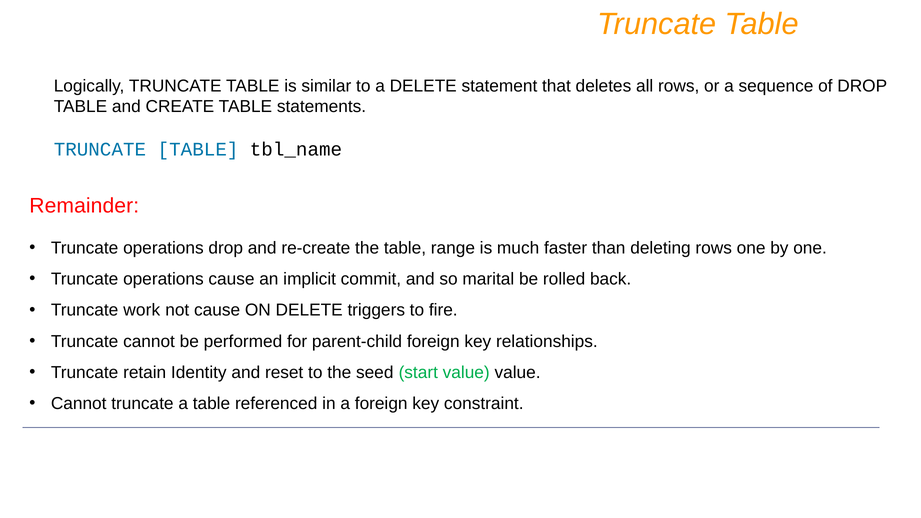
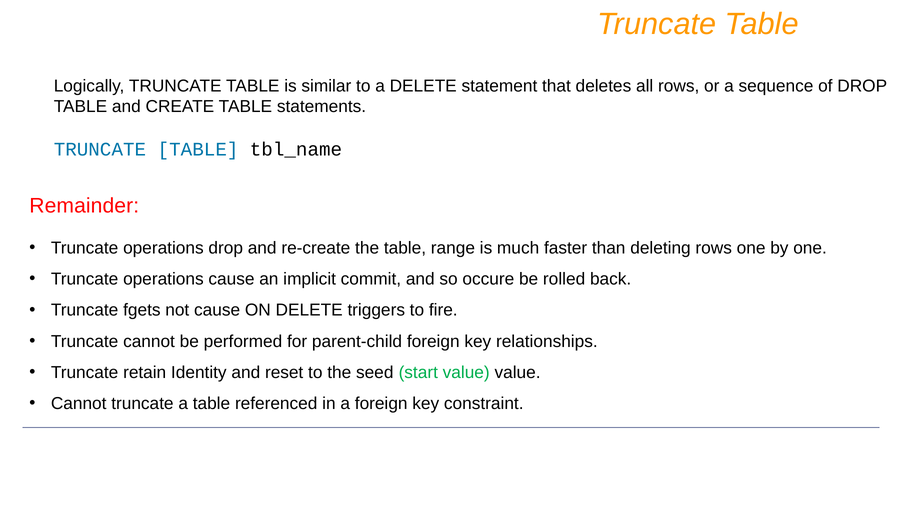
marital: marital -> occure
work: work -> fgets
